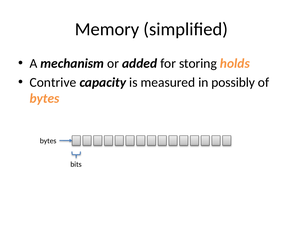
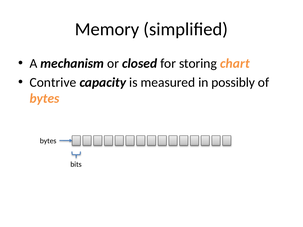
added: added -> closed
holds: holds -> chart
